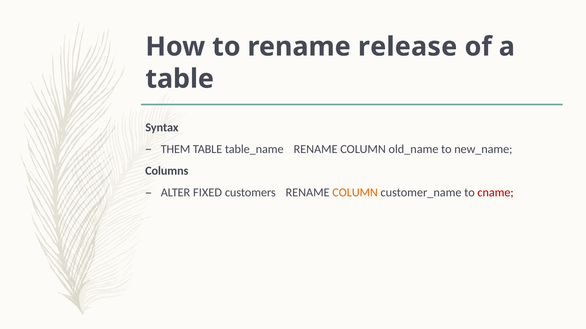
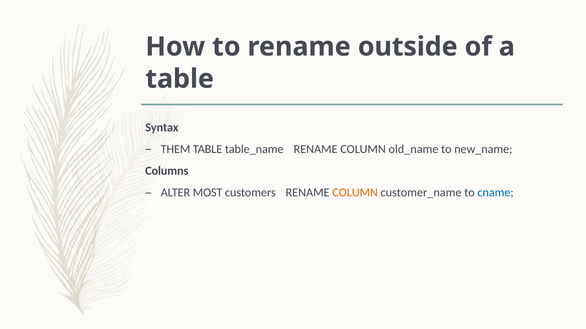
release: release -> outside
FIXED: FIXED -> MOST
cname colour: red -> blue
